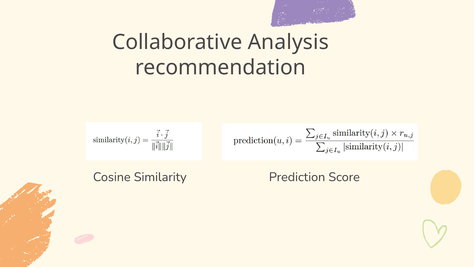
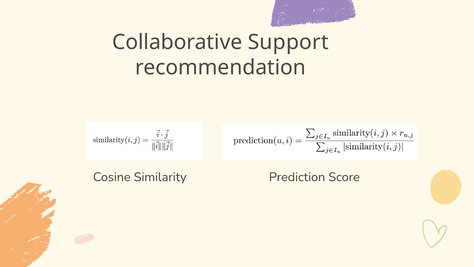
Analysis: Analysis -> Support
